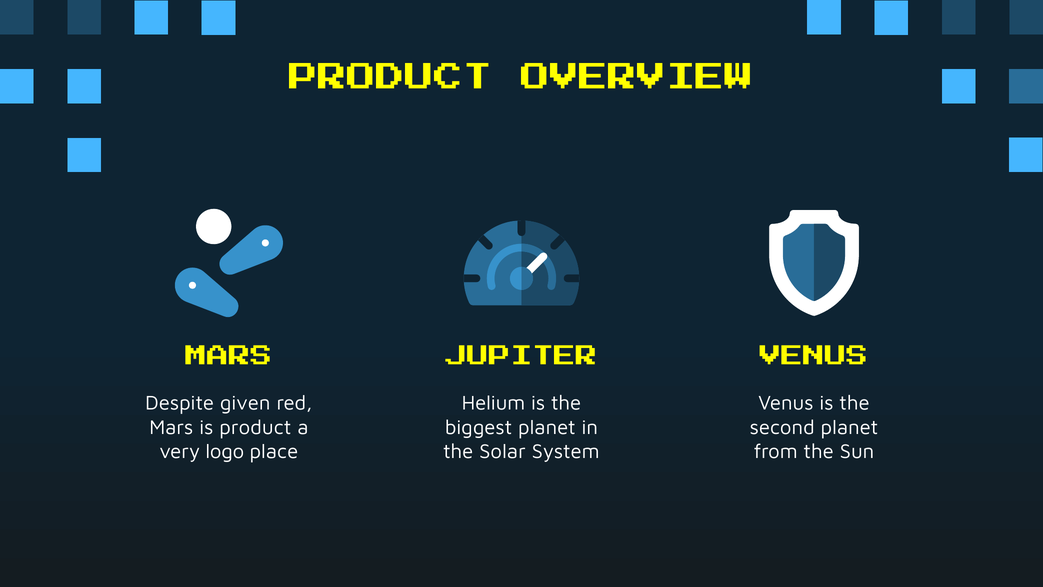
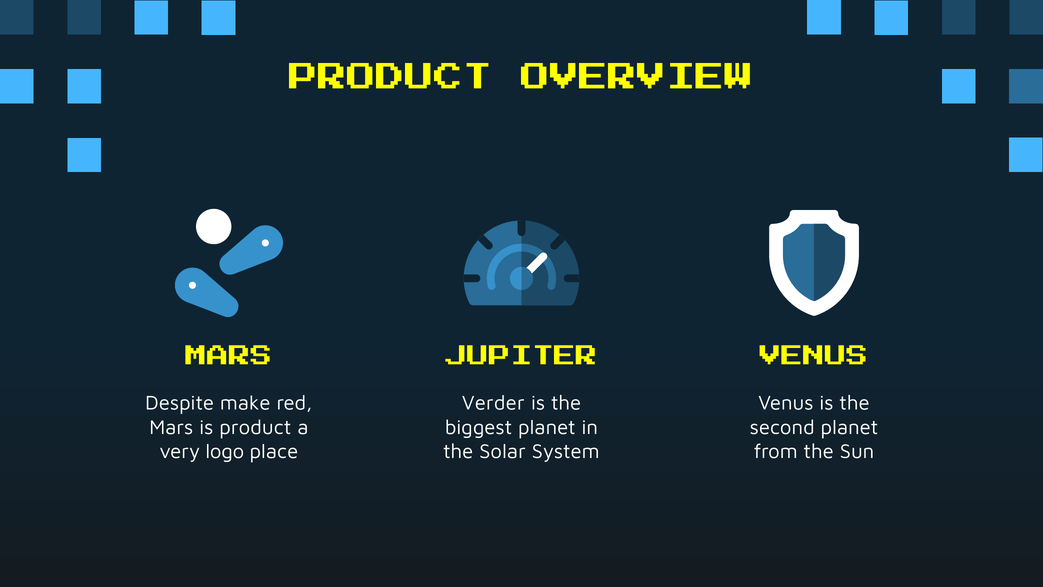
given: given -> make
Helium: Helium -> Verder
